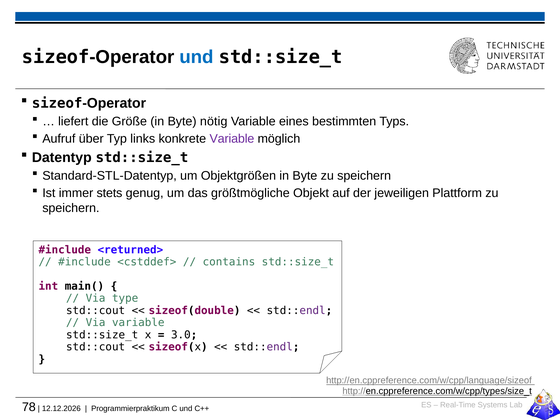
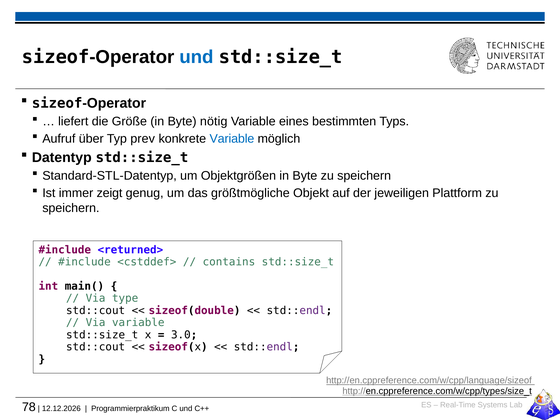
links: links -> prev
Variable at (232, 139) colour: purple -> blue
stets: stets -> zeigt
